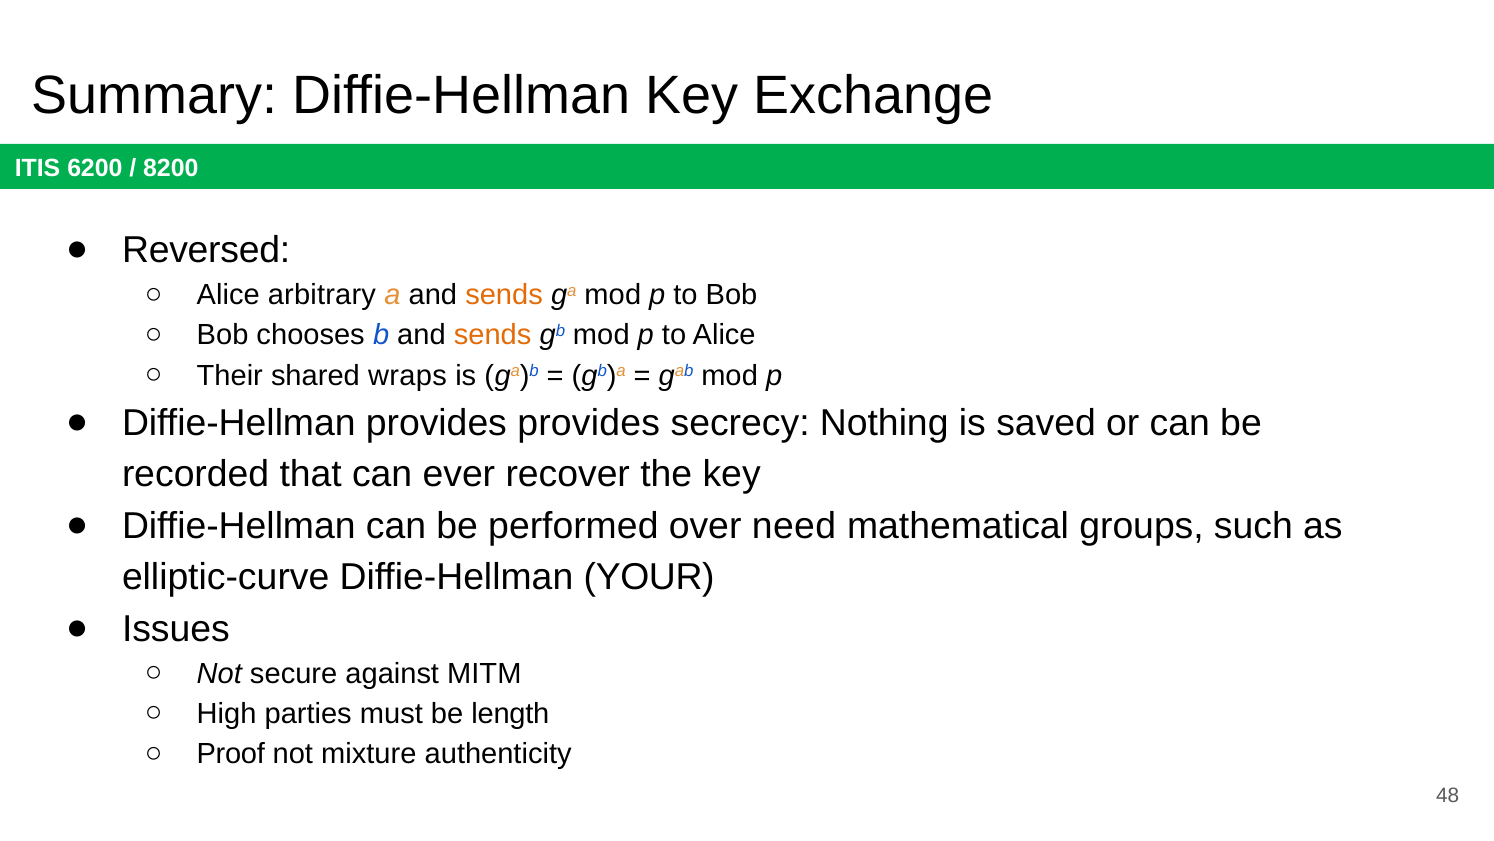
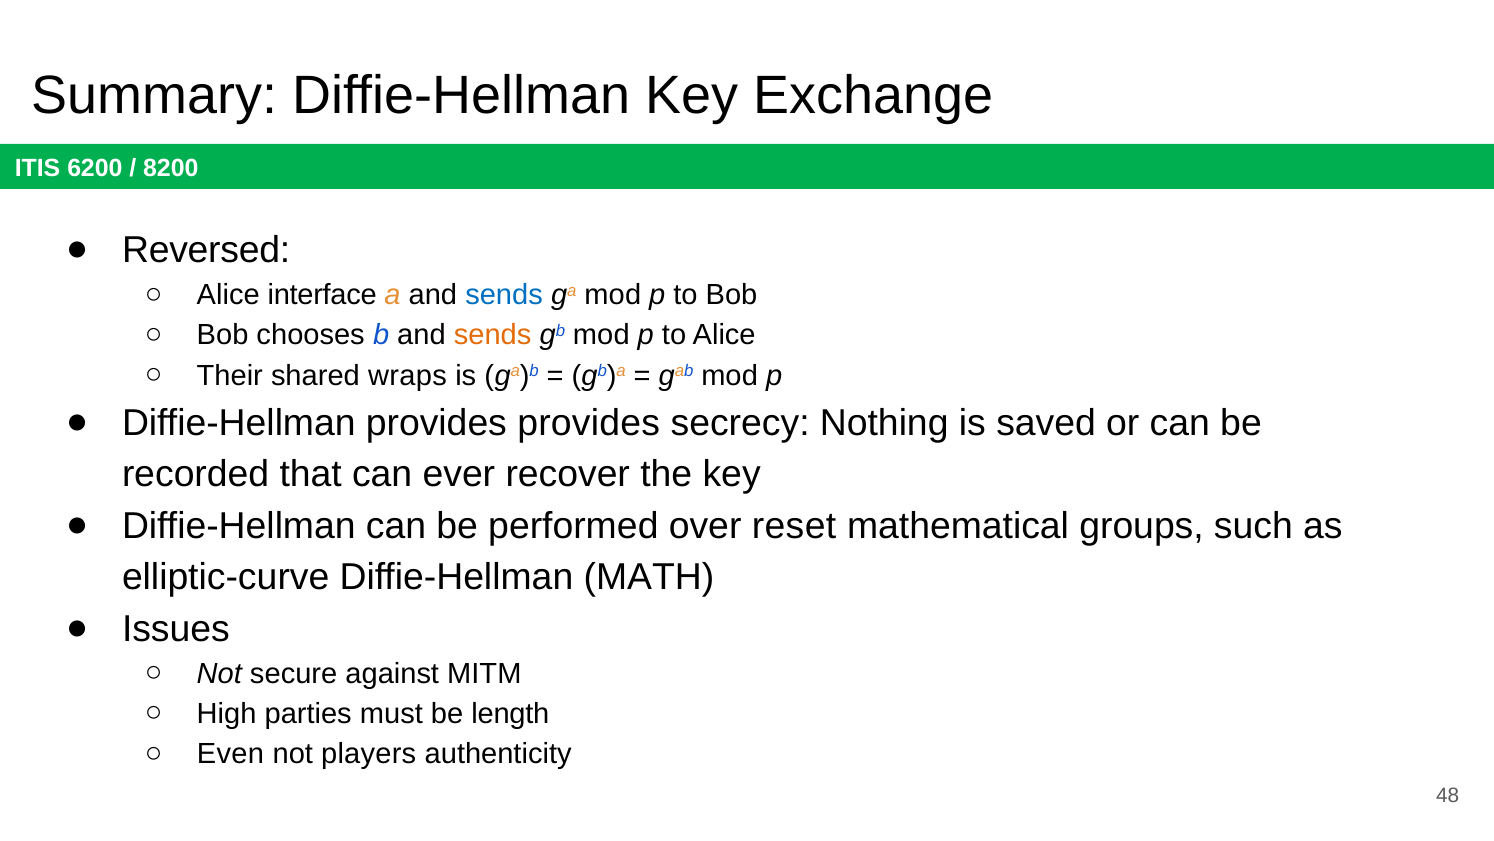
arbitrary: arbitrary -> interface
sends at (504, 295) colour: orange -> blue
need: need -> reset
YOUR: YOUR -> MATH
Proof: Proof -> Even
mixture: mixture -> players
